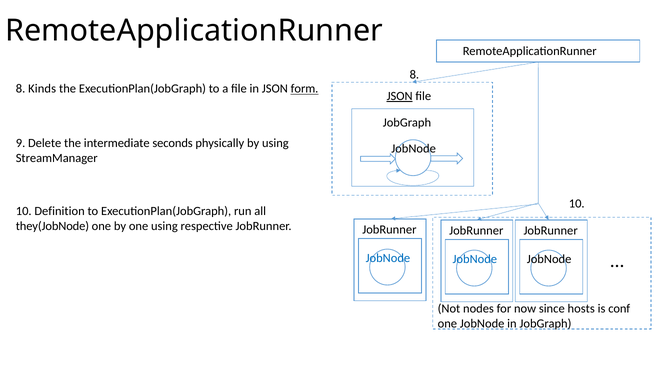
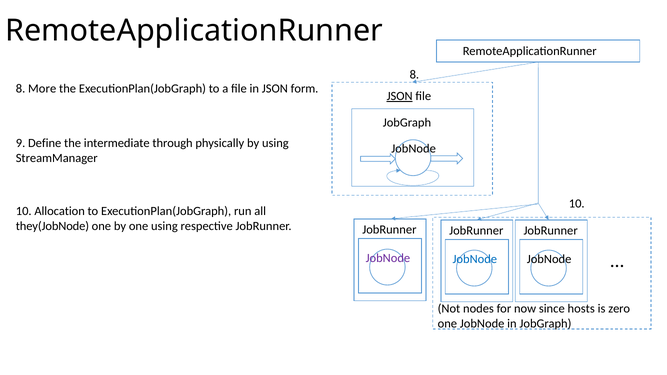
Kinds: Kinds -> More
form underline: present -> none
Delete: Delete -> Define
seconds: seconds -> through
Definition: Definition -> Allocation
JobNode at (388, 258) colour: blue -> purple
conf: conf -> zero
